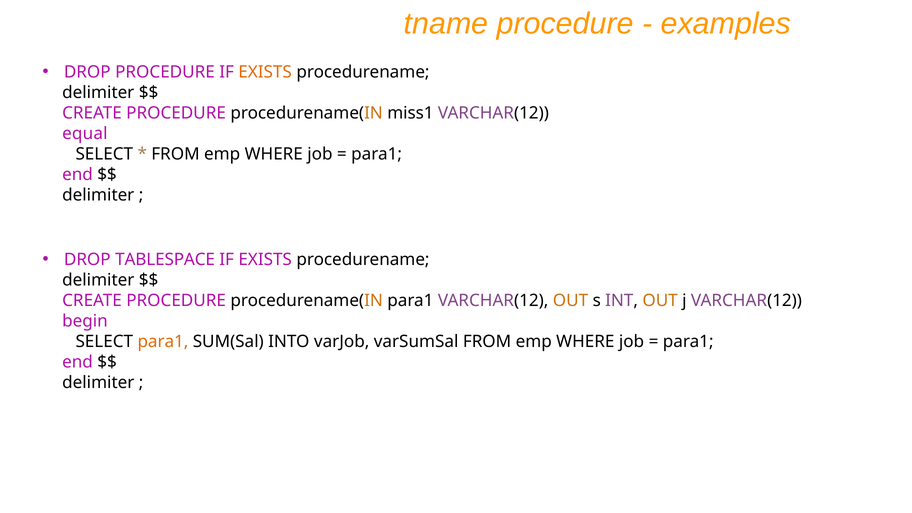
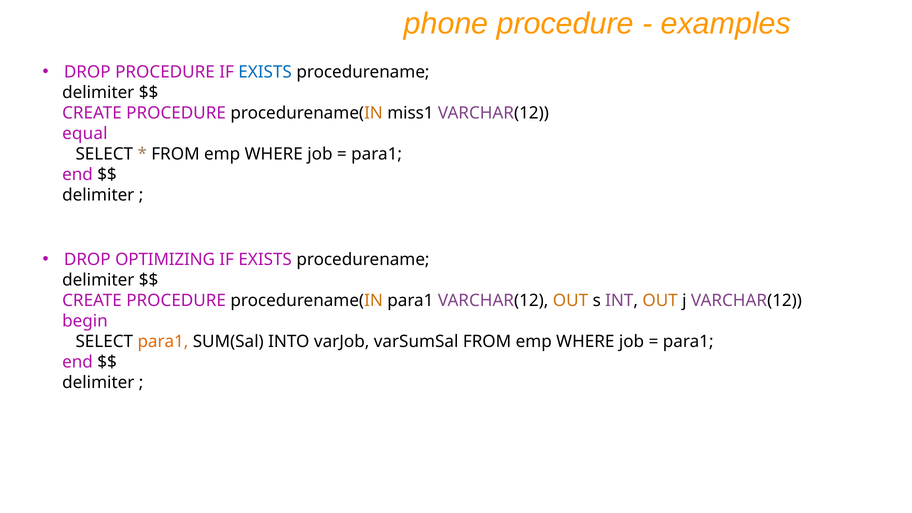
tname: tname -> phone
EXISTS at (265, 72) colour: orange -> blue
TABLESPACE: TABLESPACE -> OPTIMIZING
